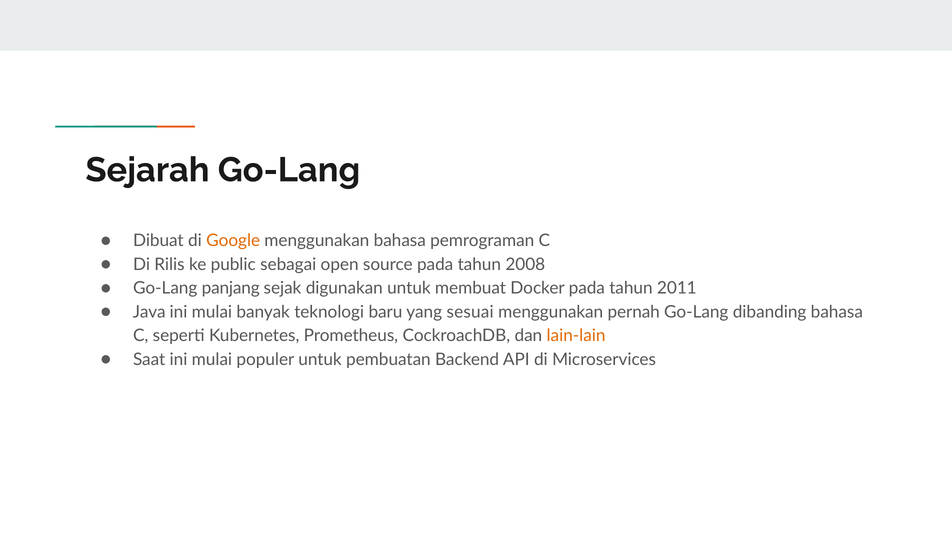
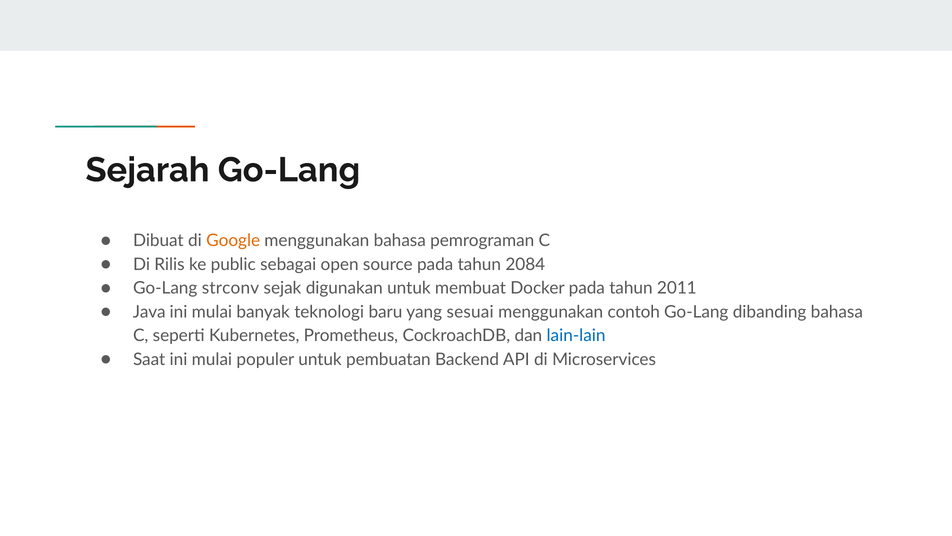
2008: 2008 -> 2084
panjang: panjang -> strconv
pernah: pernah -> contoh
lain-lain colour: orange -> blue
